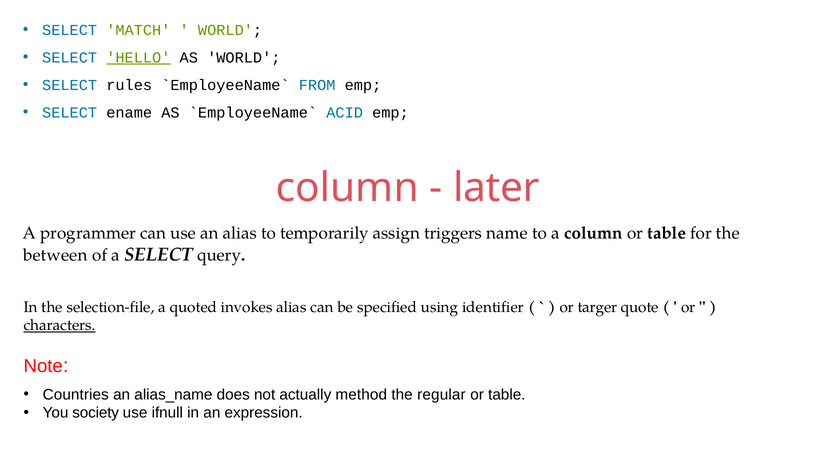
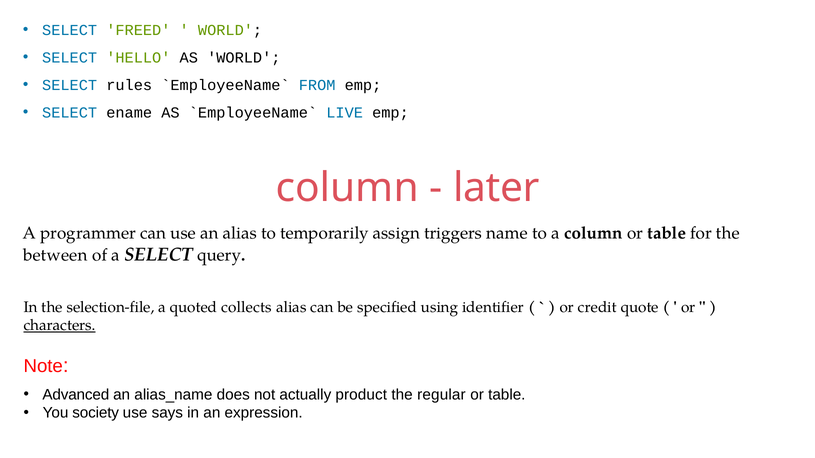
MATCH: MATCH -> FREED
HELLO underline: present -> none
ACID: ACID -> LIVE
invokes: invokes -> collects
targer: targer -> credit
Countries: Countries -> Advanced
method: method -> product
ifnull: ifnull -> says
